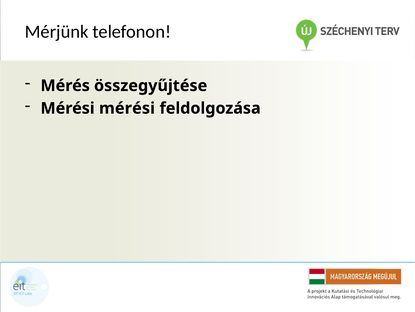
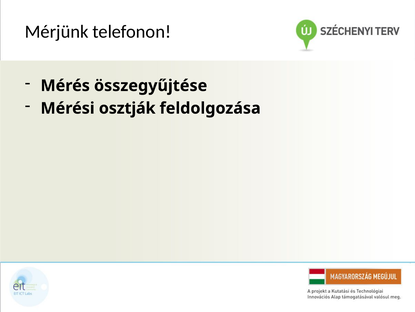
Mérési mérési: mérési -> osztják
